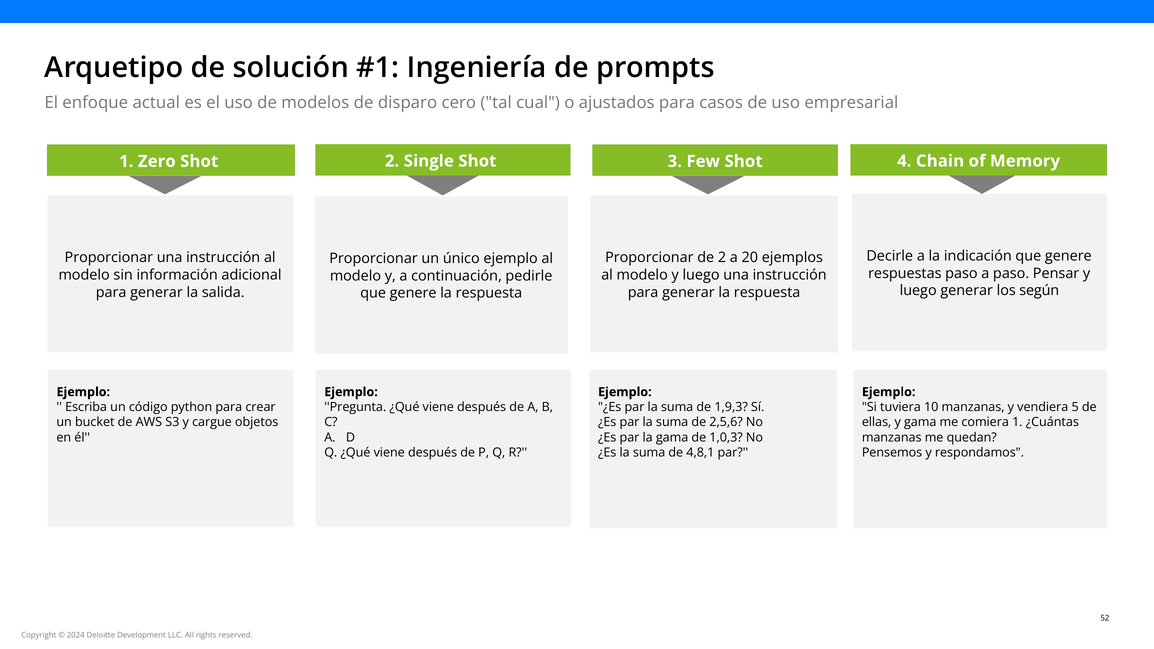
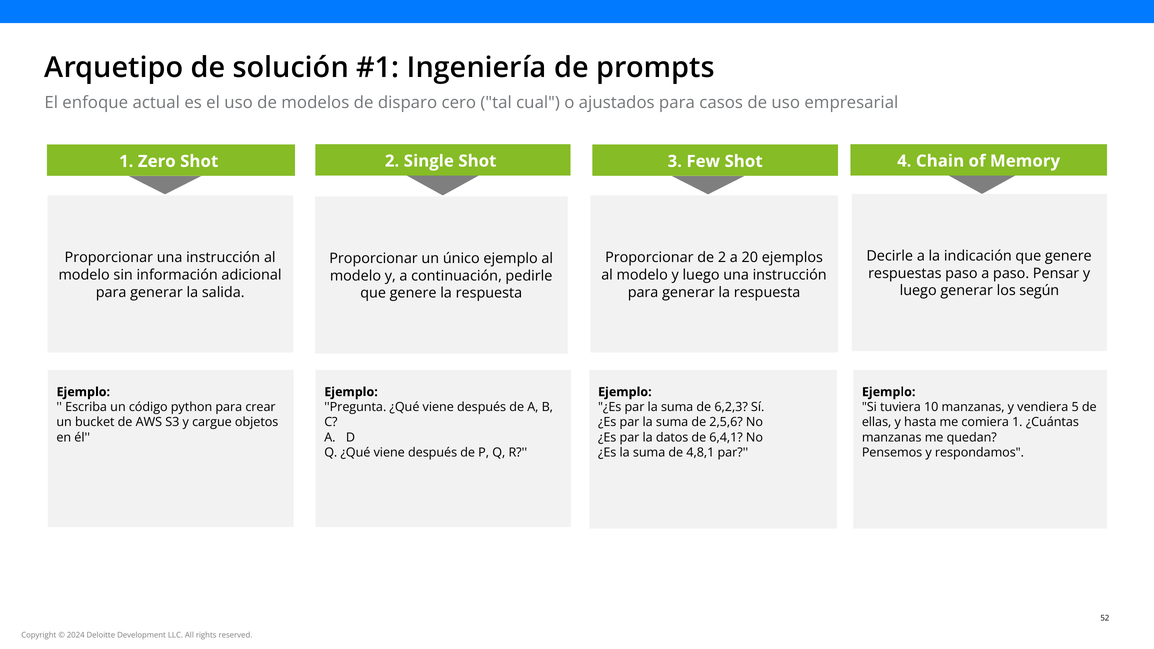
1,9,3: 1,9,3 -> 6,2,3
y gama: gama -> hasta
la gama: gama -> datos
1,0,3: 1,0,3 -> 6,4,1
